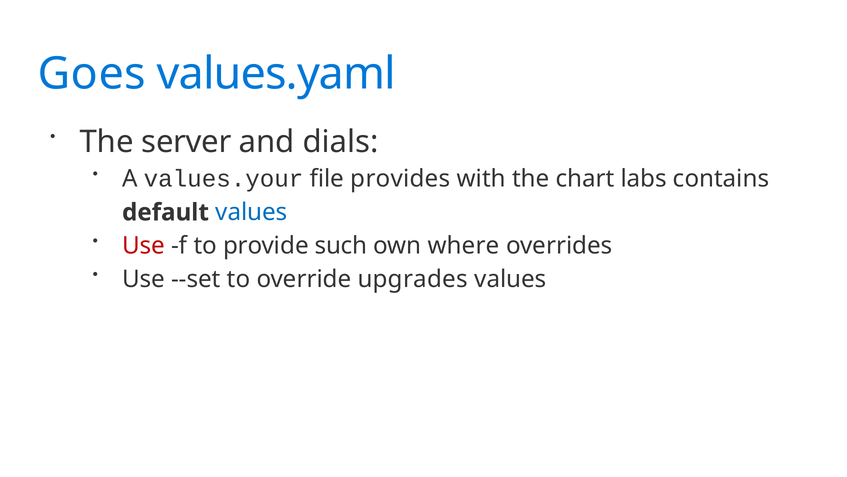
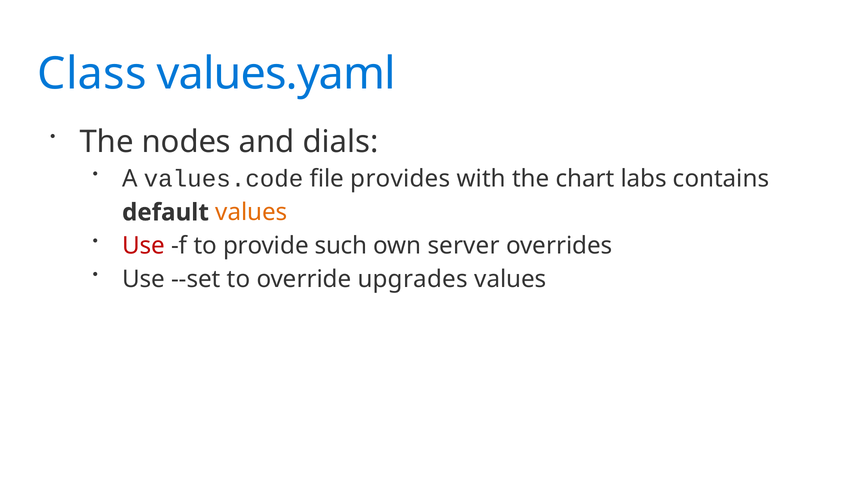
Goes: Goes -> Class
server: server -> nodes
values.your: values.your -> values.code
values at (251, 212) colour: blue -> orange
where: where -> server
